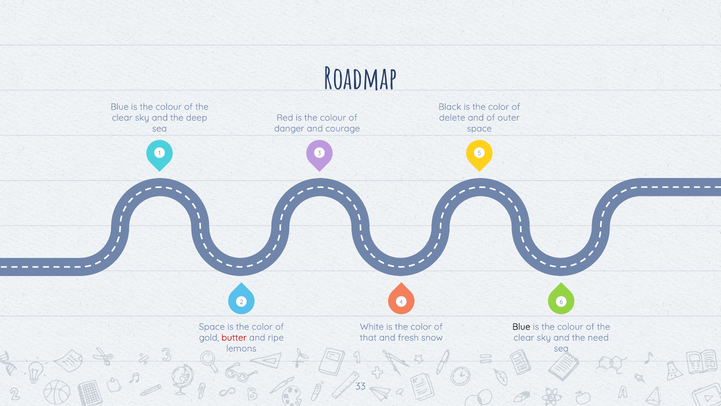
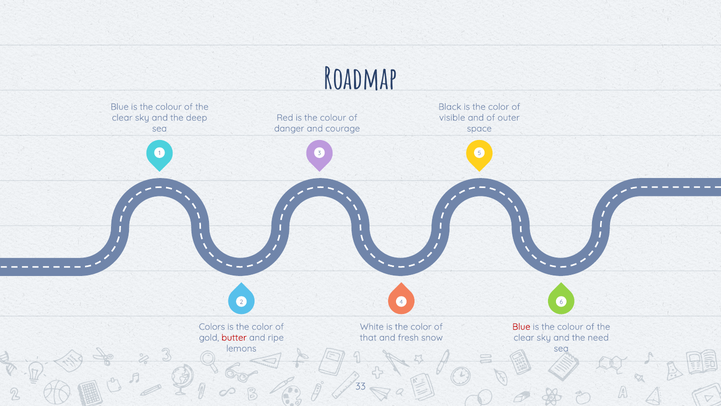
delete: delete -> visible
Space at (212, 326): Space -> Colors
Blue at (521, 326) colour: black -> red
